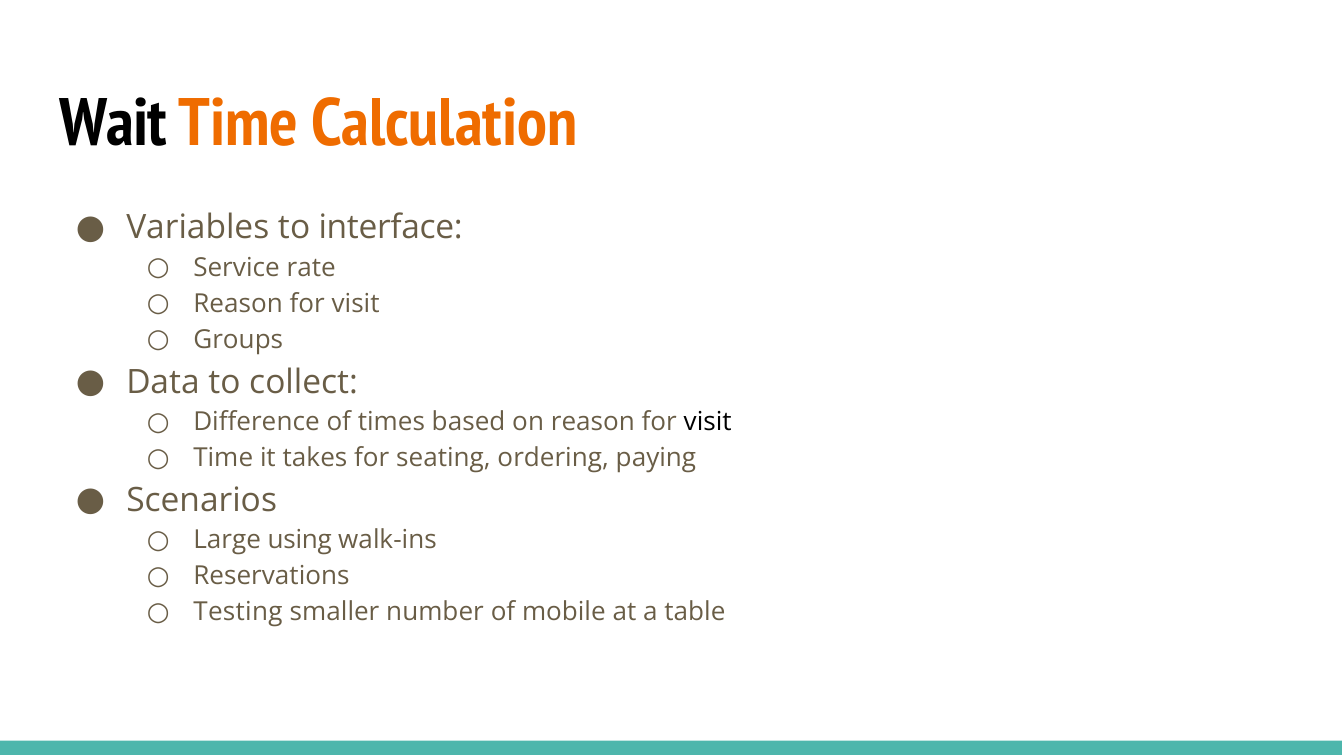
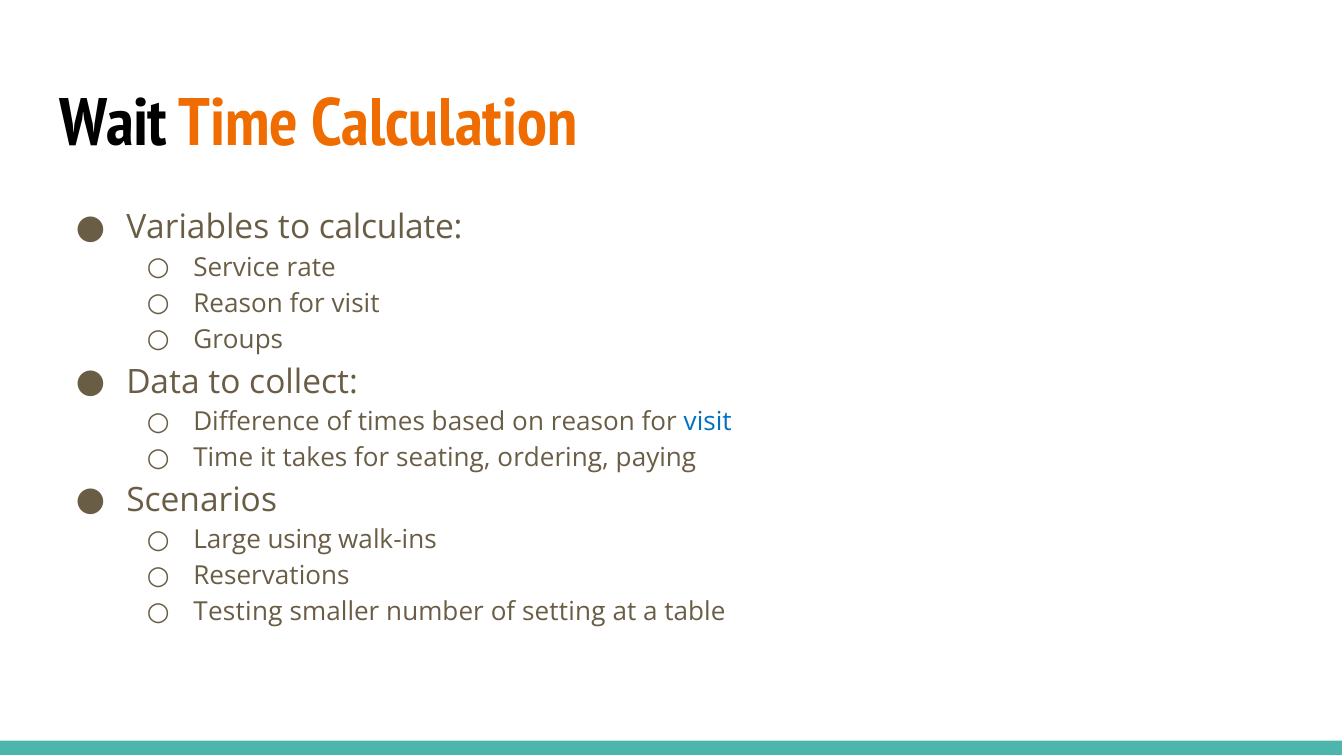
interface: interface -> calculate
visit at (708, 422) colour: black -> blue
mobile: mobile -> setting
